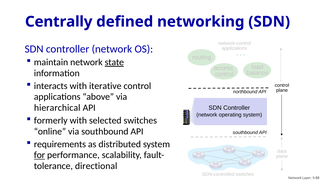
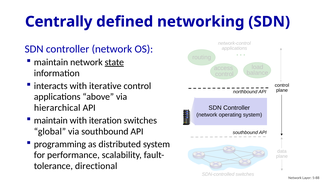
formerly at (51, 121): formerly -> maintain
selected: selected -> iteration
online: online -> global
requirements: requirements -> programming
for underline: present -> none
